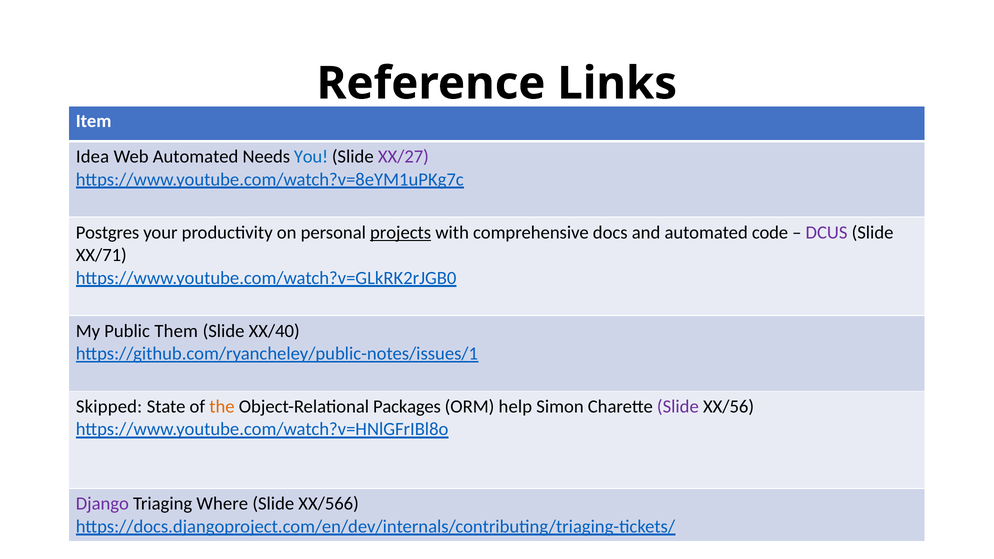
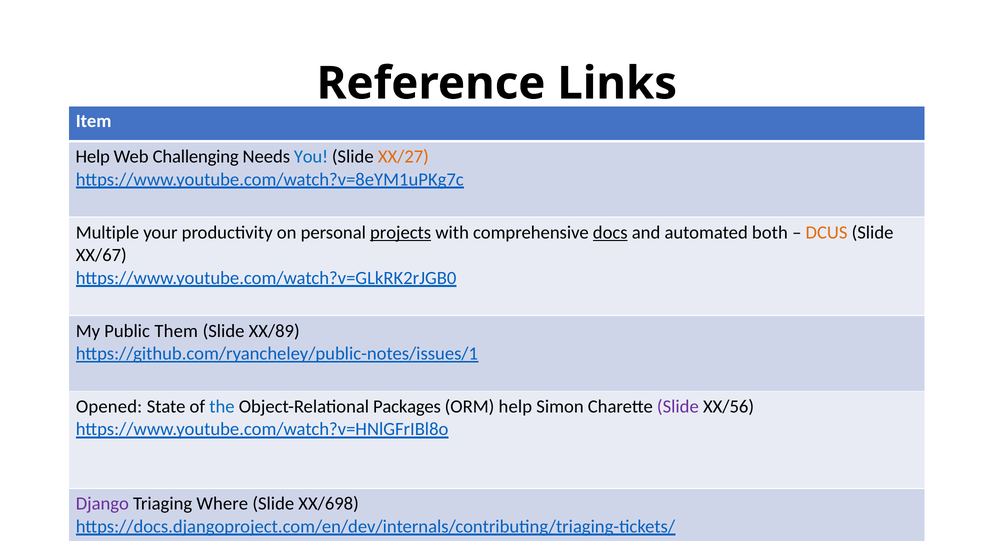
Idea at (93, 157): Idea -> Help
Web Automated: Automated -> Challenging
XX/27 colour: purple -> orange
Postgres: Postgres -> Multiple
docs underline: none -> present
code: code -> both
DCUS colour: purple -> orange
XX/71: XX/71 -> XX/67
XX/40: XX/40 -> XX/89
Skipped: Skipped -> Opened
the colour: orange -> blue
XX/566: XX/566 -> XX/698
